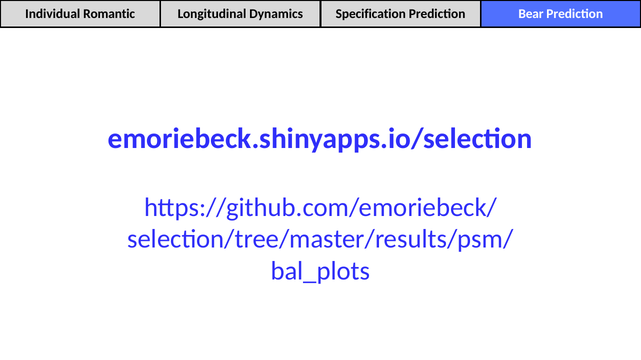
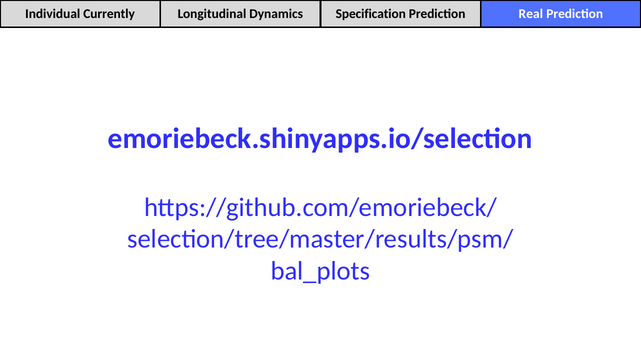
Romantic: Romantic -> Currently
Bear: Bear -> Real
